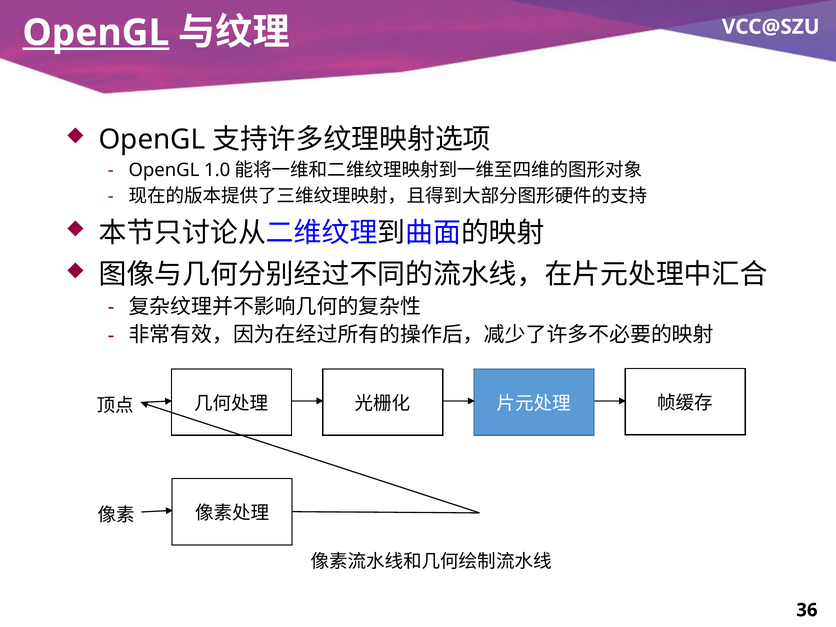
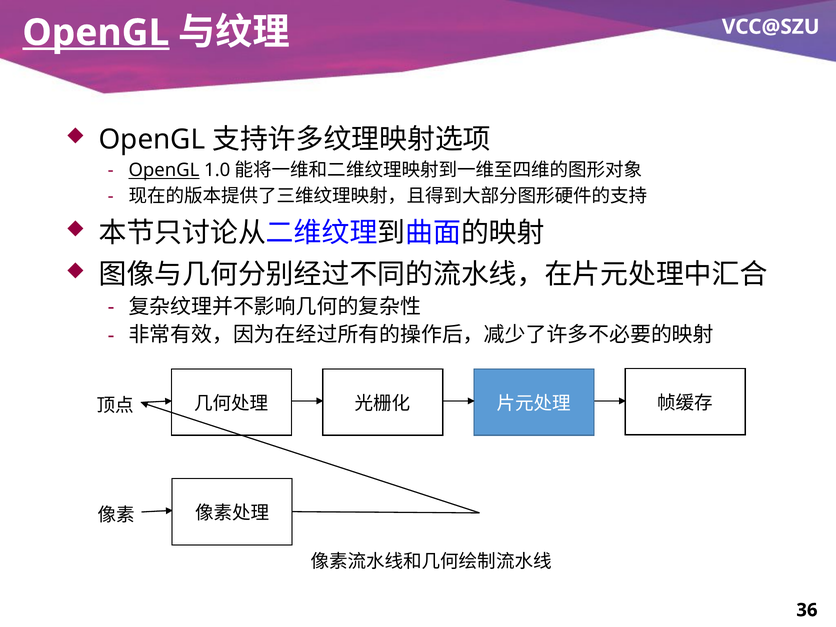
OpenGL at (164, 170) underline: none -> present
